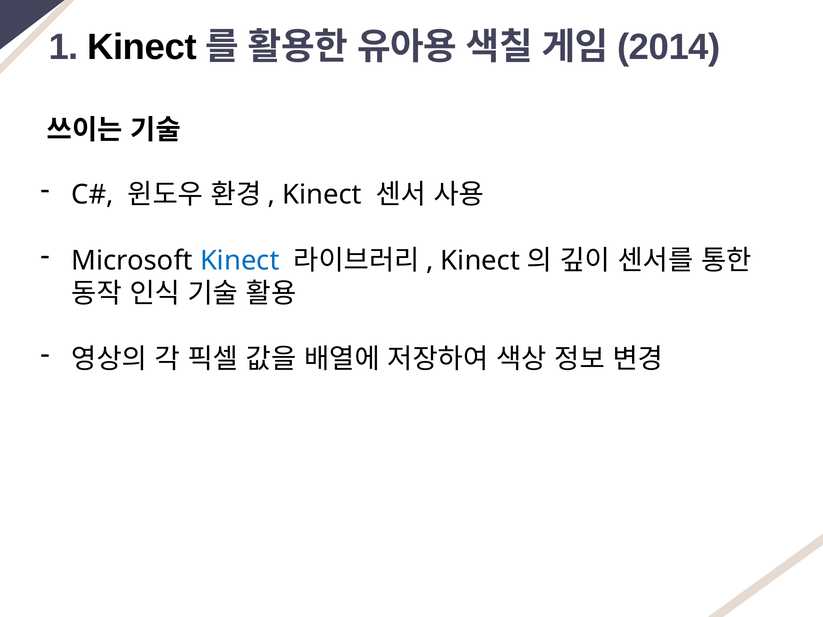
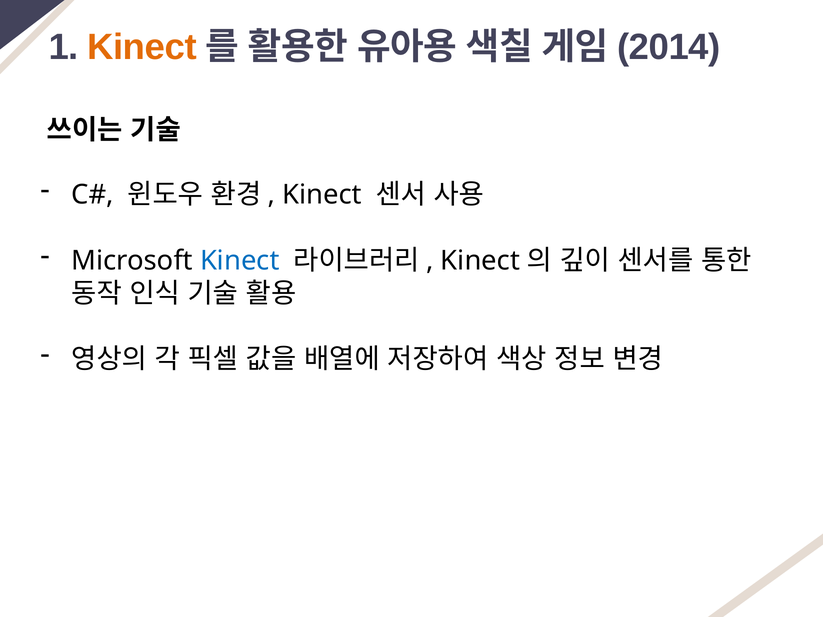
Kinect at (142, 47) colour: black -> orange
